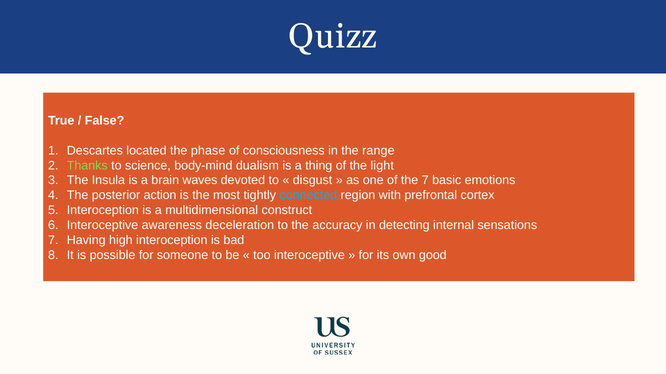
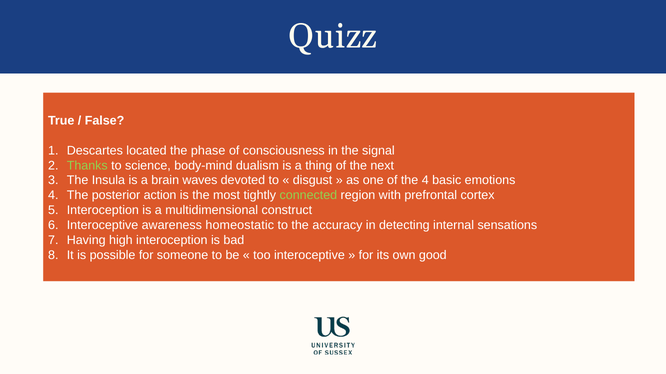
range: range -> signal
light: light -> next
the 7: 7 -> 4
connected colour: light blue -> light green
deceleration: deceleration -> homeostatic
